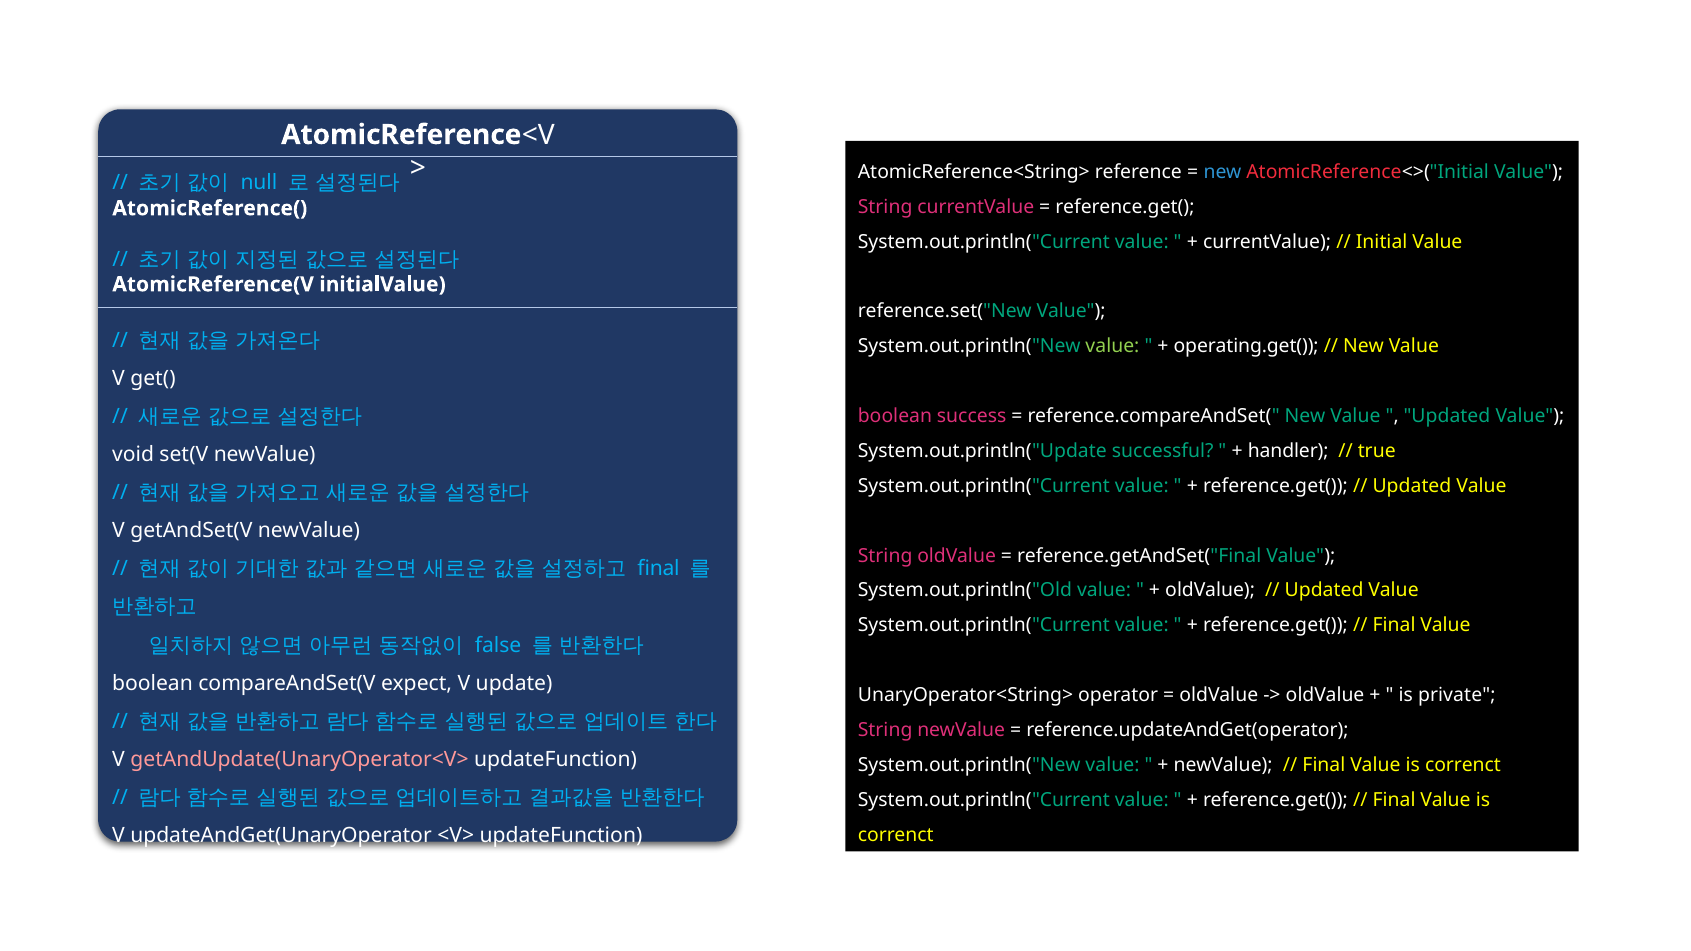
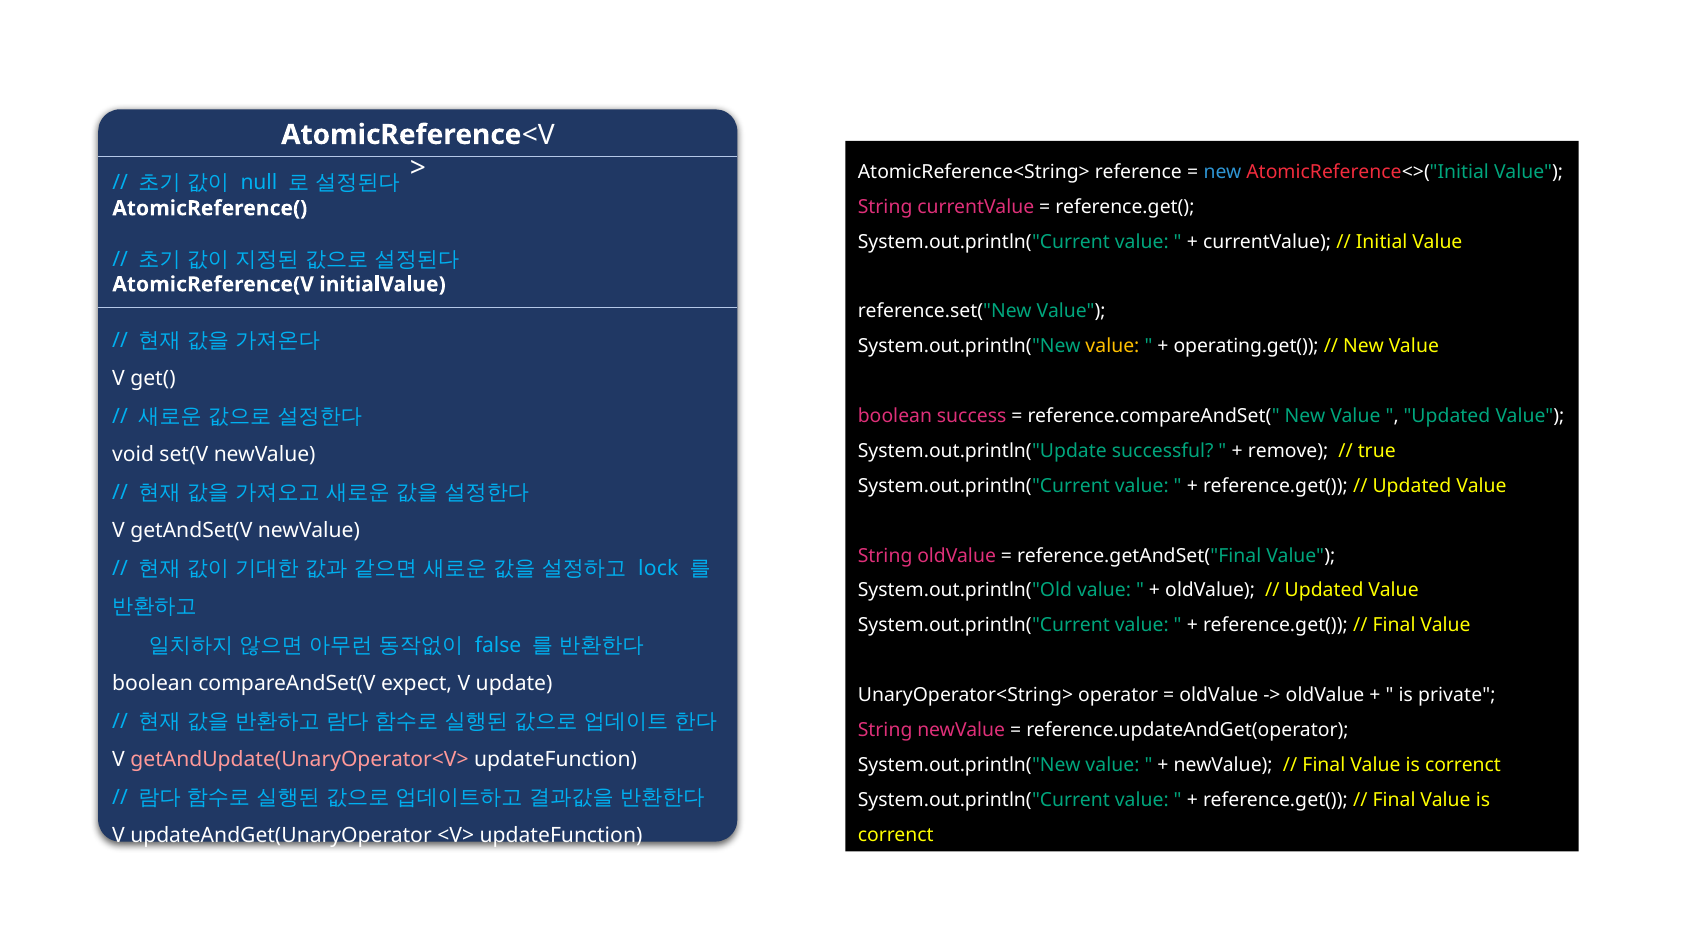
value at (1112, 346) colour: light green -> yellow
handler: handler -> remove
final at (659, 569): final -> lock
